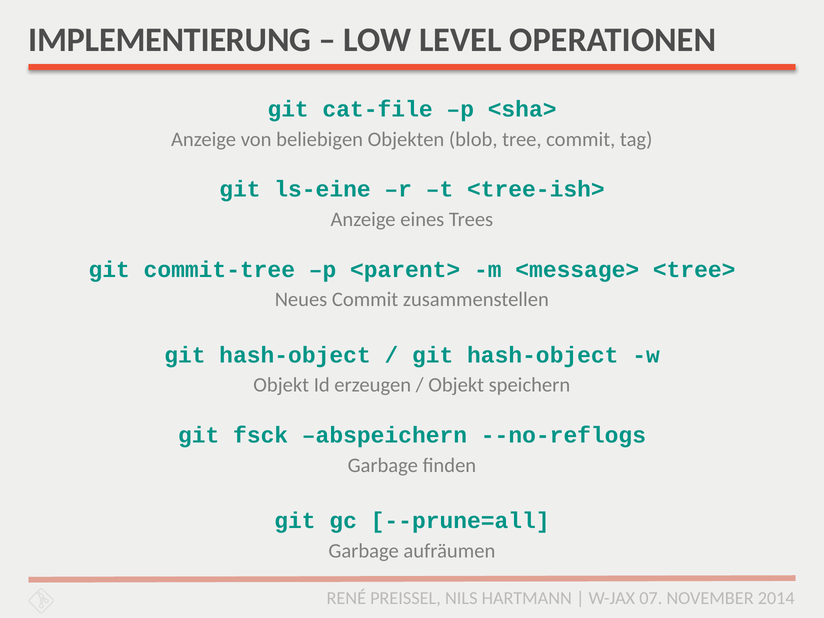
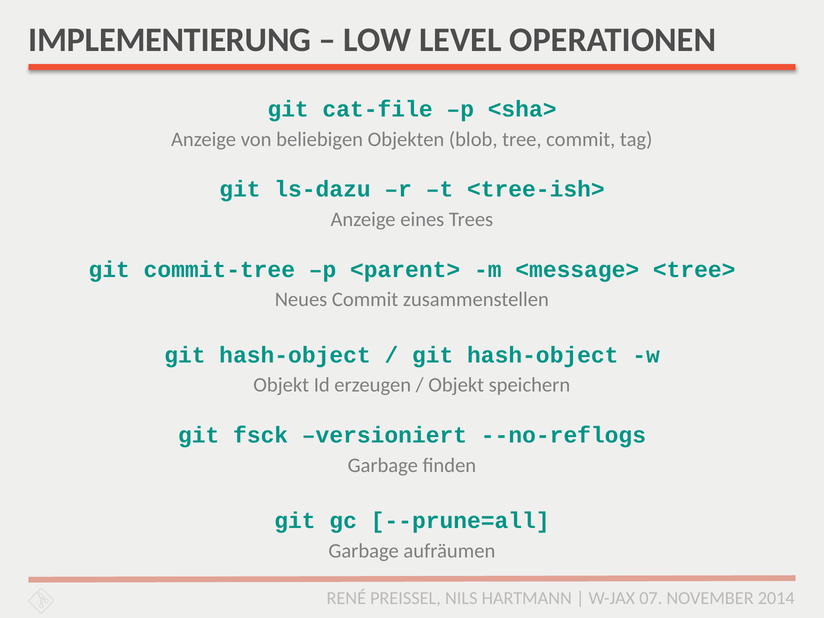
ls-eine: ls-eine -> ls-dazu
abspeichern: abspeichern -> versioniert
